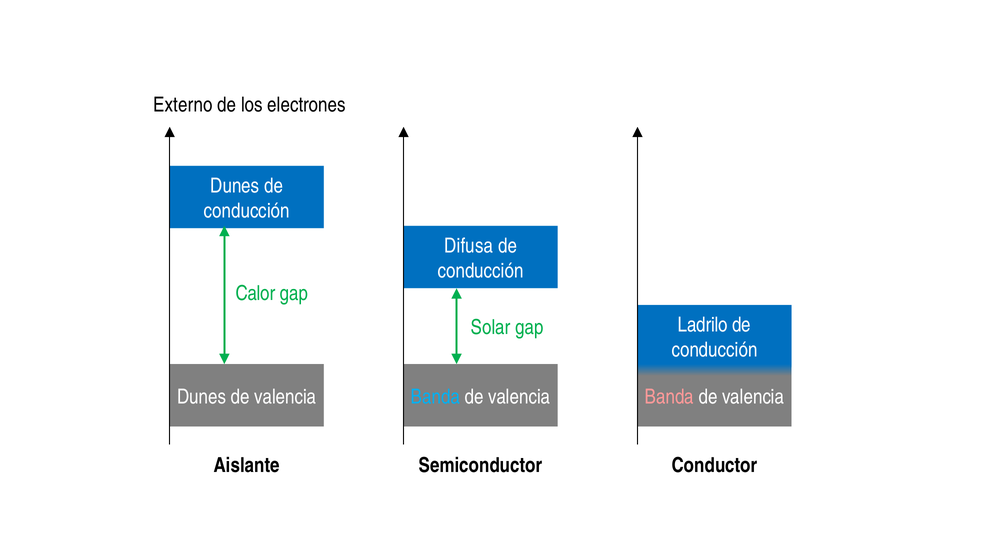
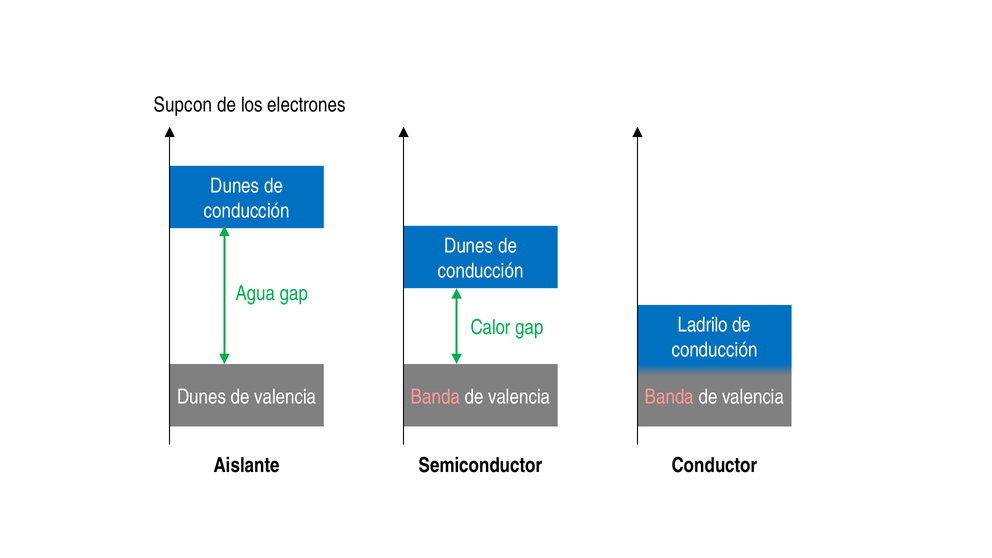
Externo: Externo -> Supcon
Difusa at (469, 246): Difusa -> Dunes
Calor: Calor -> Agua
Solar: Solar -> Calor
Banda at (435, 397) colour: light blue -> pink
